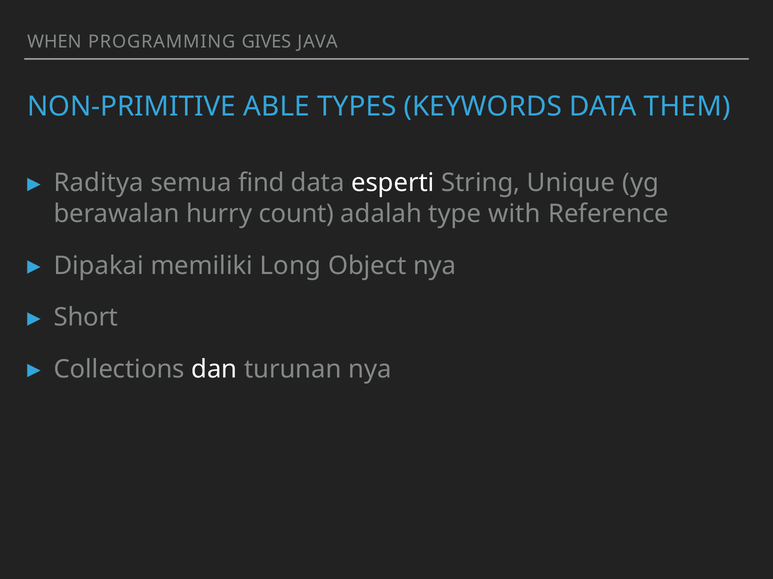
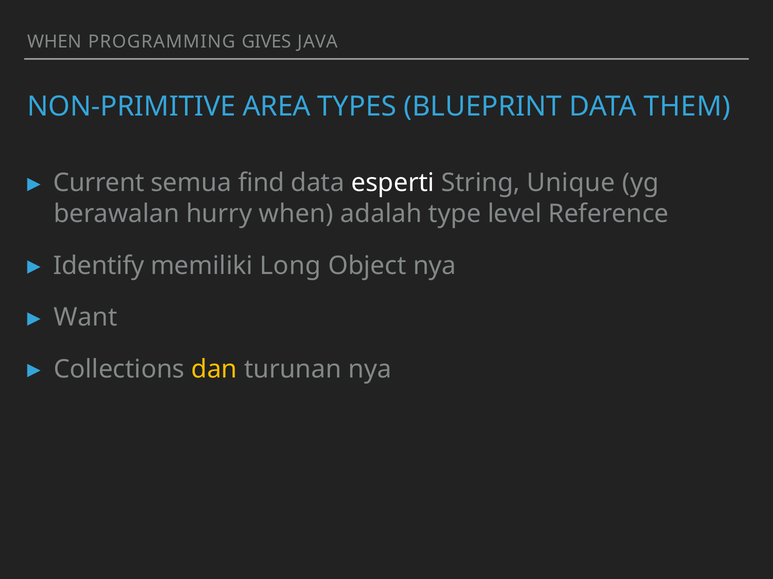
ABLE: ABLE -> AREA
KEYWORDS: KEYWORDS -> BLUEPRINT
Raditya: Raditya -> Current
hurry count: count -> when
with: with -> level
Dipakai: Dipakai -> Identify
Short: Short -> Want
dan colour: white -> yellow
